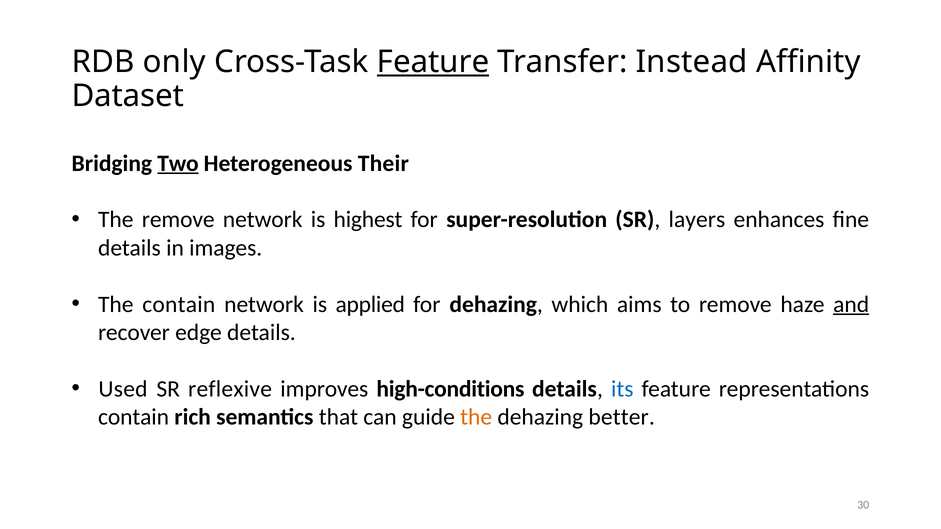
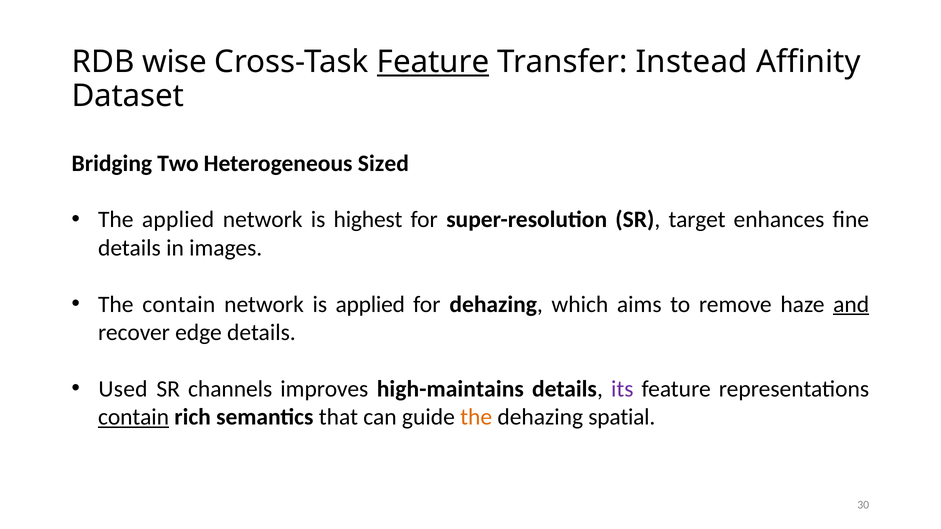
only: only -> wise
Two underline: present -> none
Their: Their -> Sized
The remove: remove -> applied
layers: layers -> target
reflexive: reflexive -> channels
high-conditions: high-conditions -> high-maintains
its colour: blue -> purple
contain at (134, 417) underline: none -> present
better: better -> spatial
